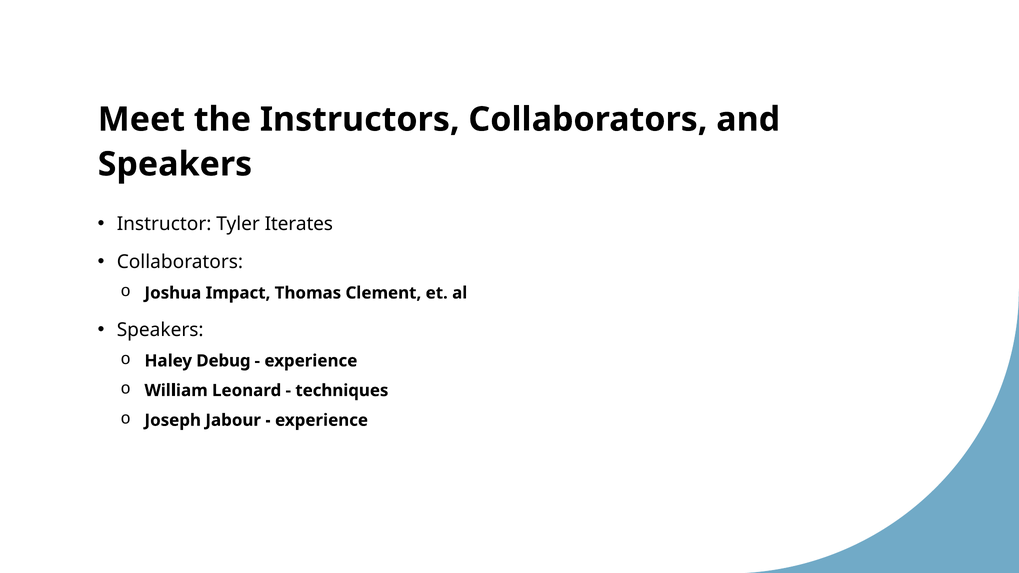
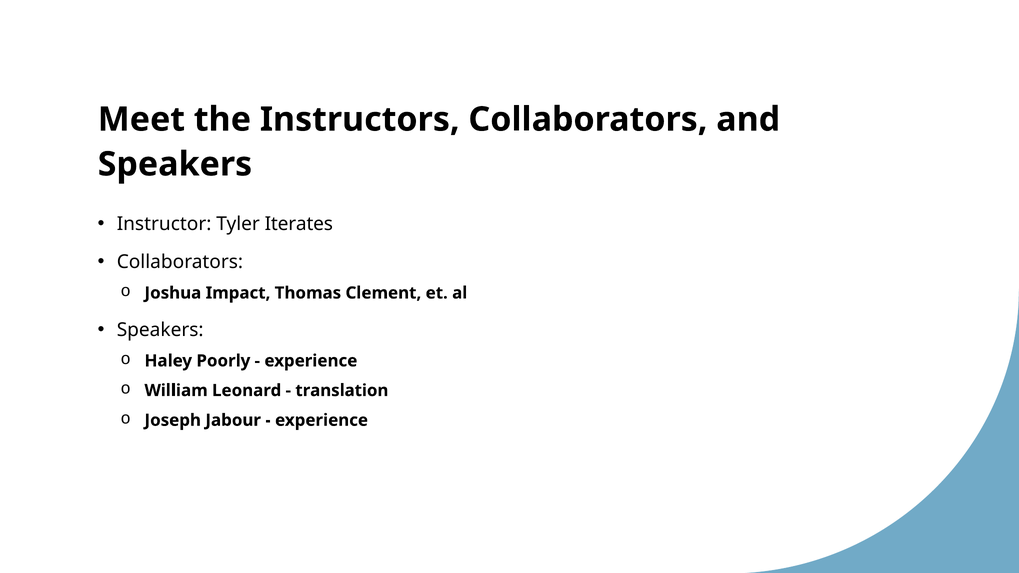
Debug: Debug -> Poorly
techniques: techniques -> translation
